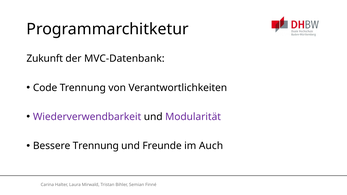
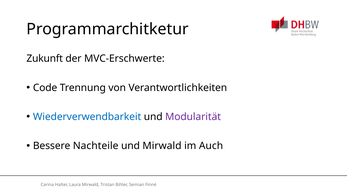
MVC-Datenbank: MVC-Datenbank -> MVC-Erschwerte
Wiederverwendbarkeit colour: purple -> blue
Bessere Trennung: Trennung -> Nachteile
und Freunde: Freunde -> Mirwald
